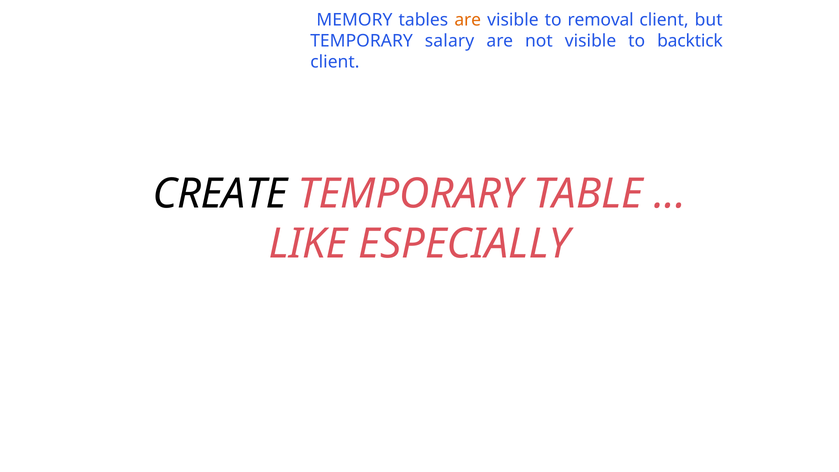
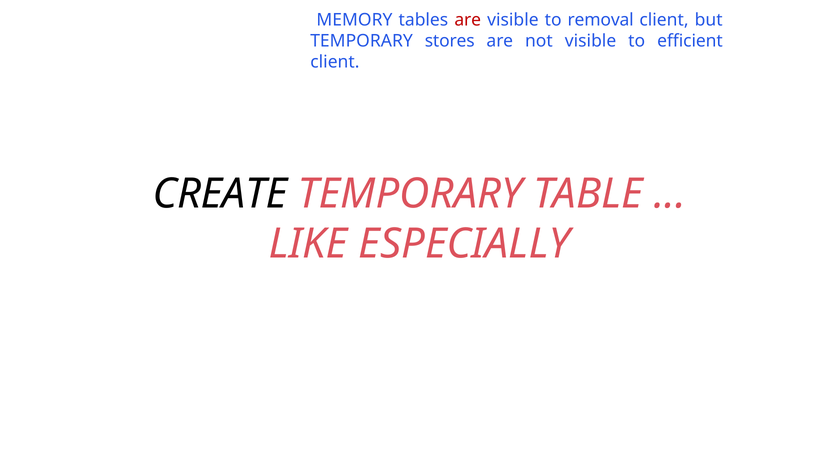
are at (468, 20) colour: orange -> red
salary: salary -> stores
backtick: backtick -> efficient
